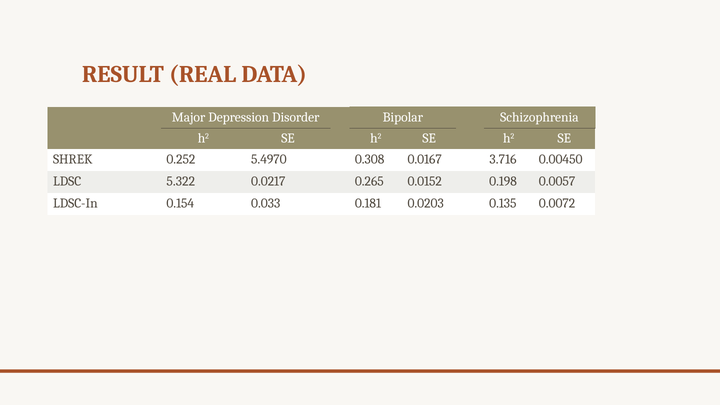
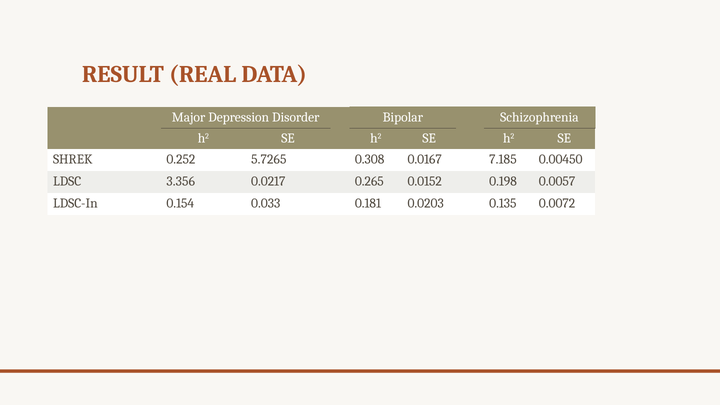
5.4970: 5.4970 -> 5.7265
3.716: 3.716 -> 7.185
5.322: 5.322 -> 3.356
